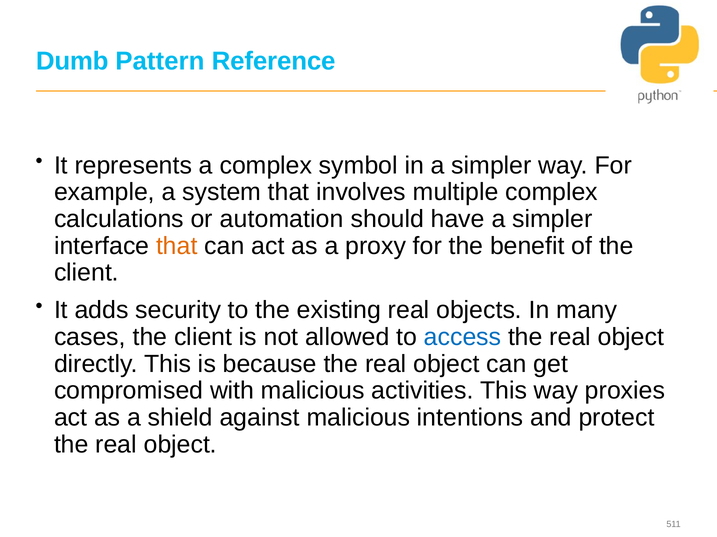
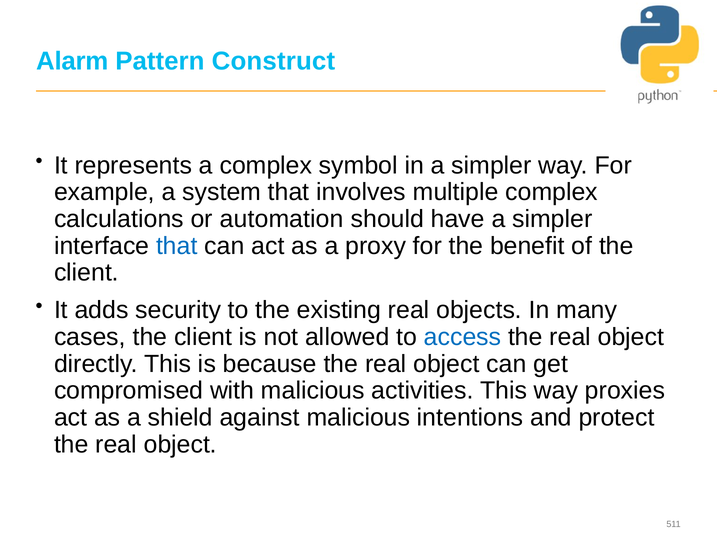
Dumb: Dumb -> Alarm
Reference: Reference -> Construct
that at (177, 246) colour: orange -> blue
